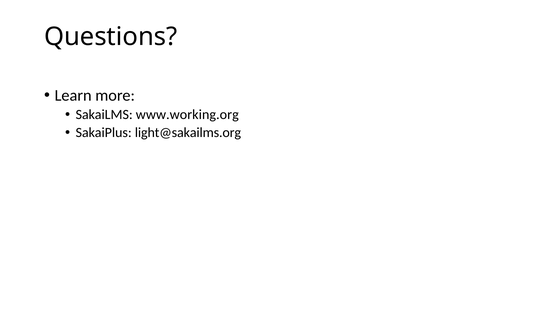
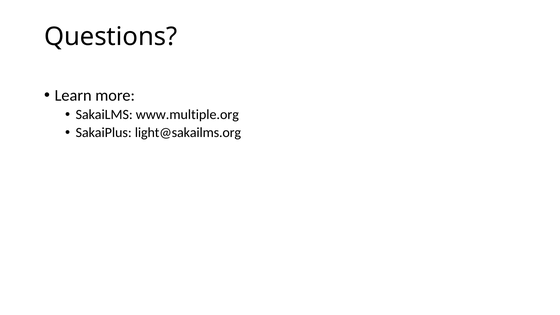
www.working.org: www.working.org -> www.multiple.org
